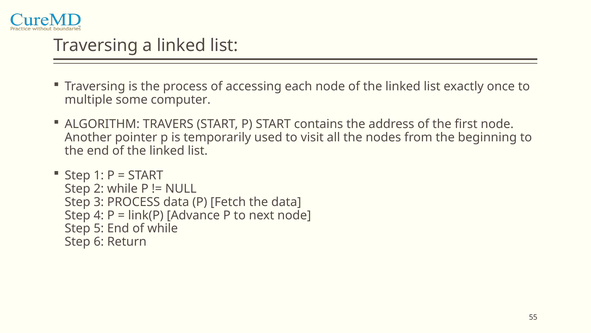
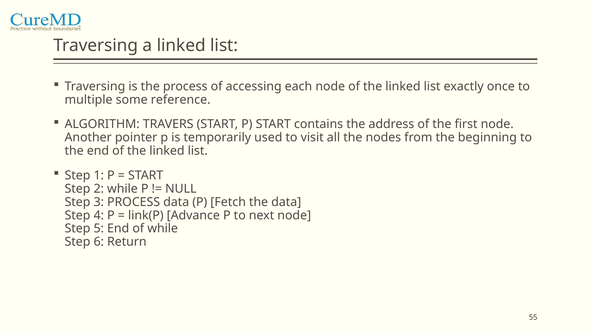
computer: computer -> reference
